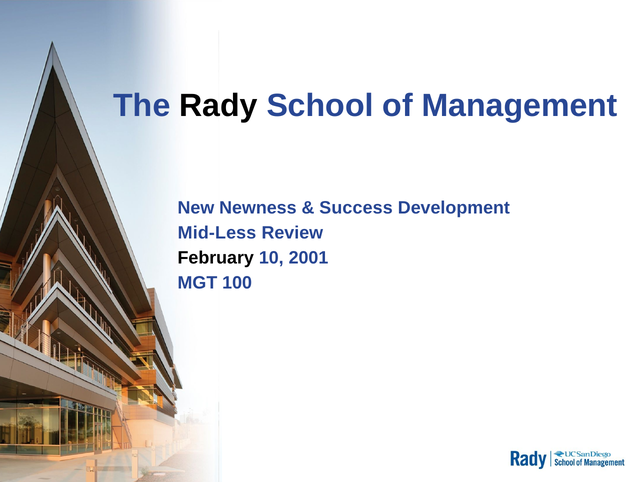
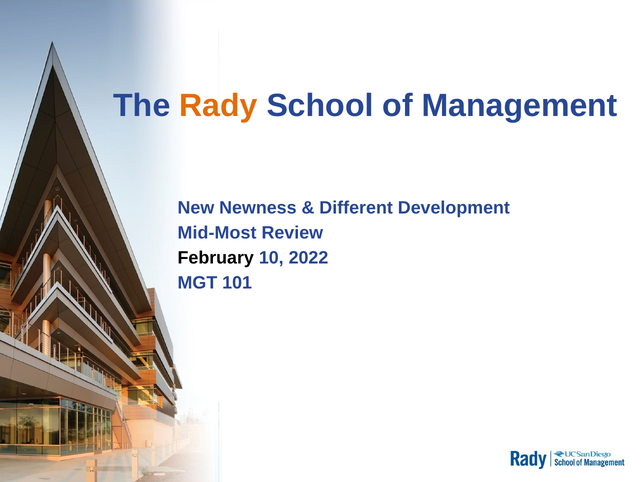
Rady colour: black -> orange
Success: Success -> Different
Mid-Less: Mid-Less -> Mid-Most
2001: 2001 -> 2022
100: 100 -> 101
